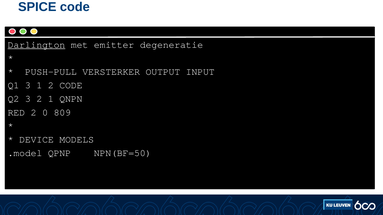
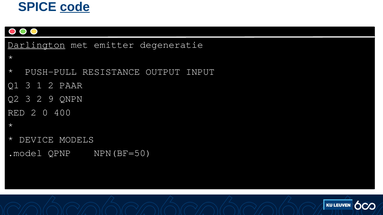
code at (75, 7) underline: none -> present
VERSTERKER: VERSTERKER -> RESISTANCE
2 CODE: CODE -> PAAR
2 1: 1 -> 9
809: 809 -> 400
